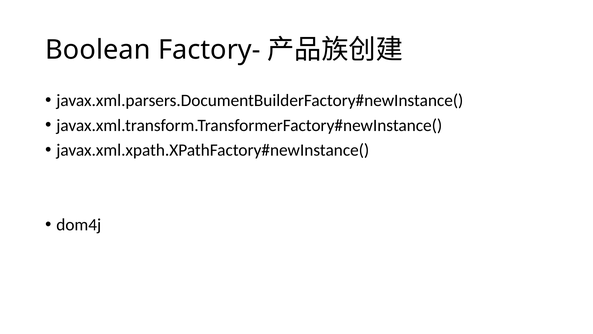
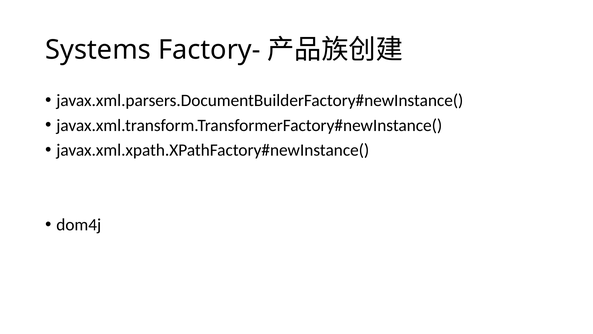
Boolean: Boolean -> Systems
